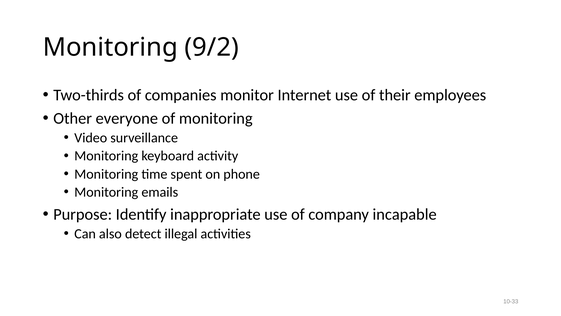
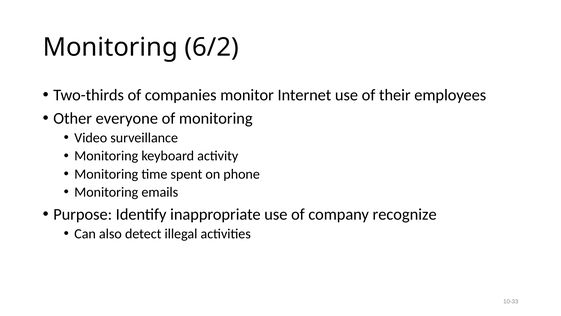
9/2: 9/2 -> 6/2
incapable: incapable -> recognize
